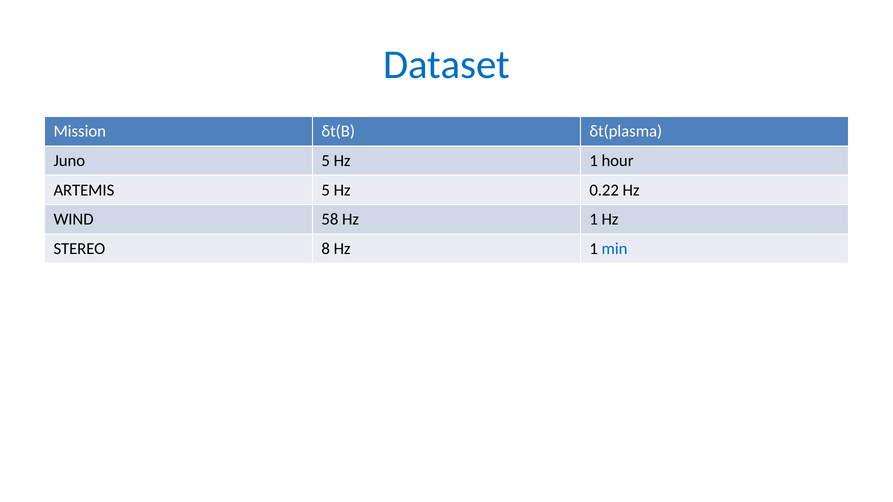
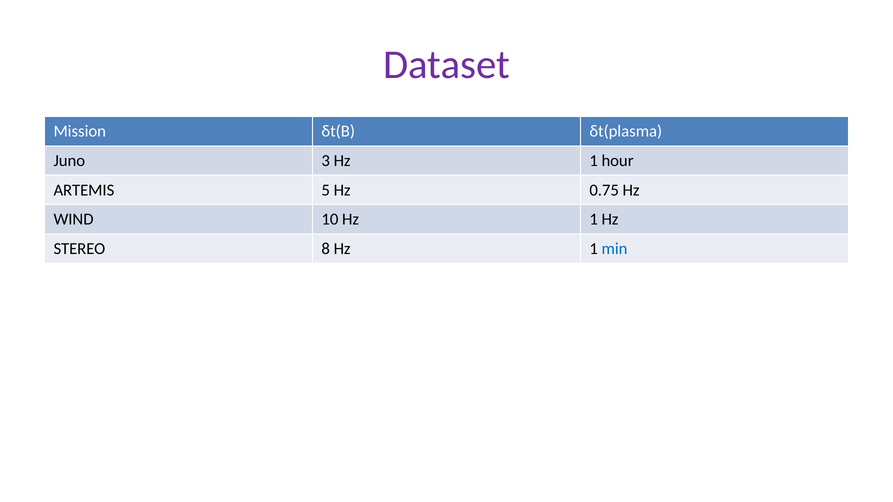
Dataset colour: blue -> purple
Juno 5: 5 -> 3
0.22: 0.22 -> 0.75
58: 58 -> 10
